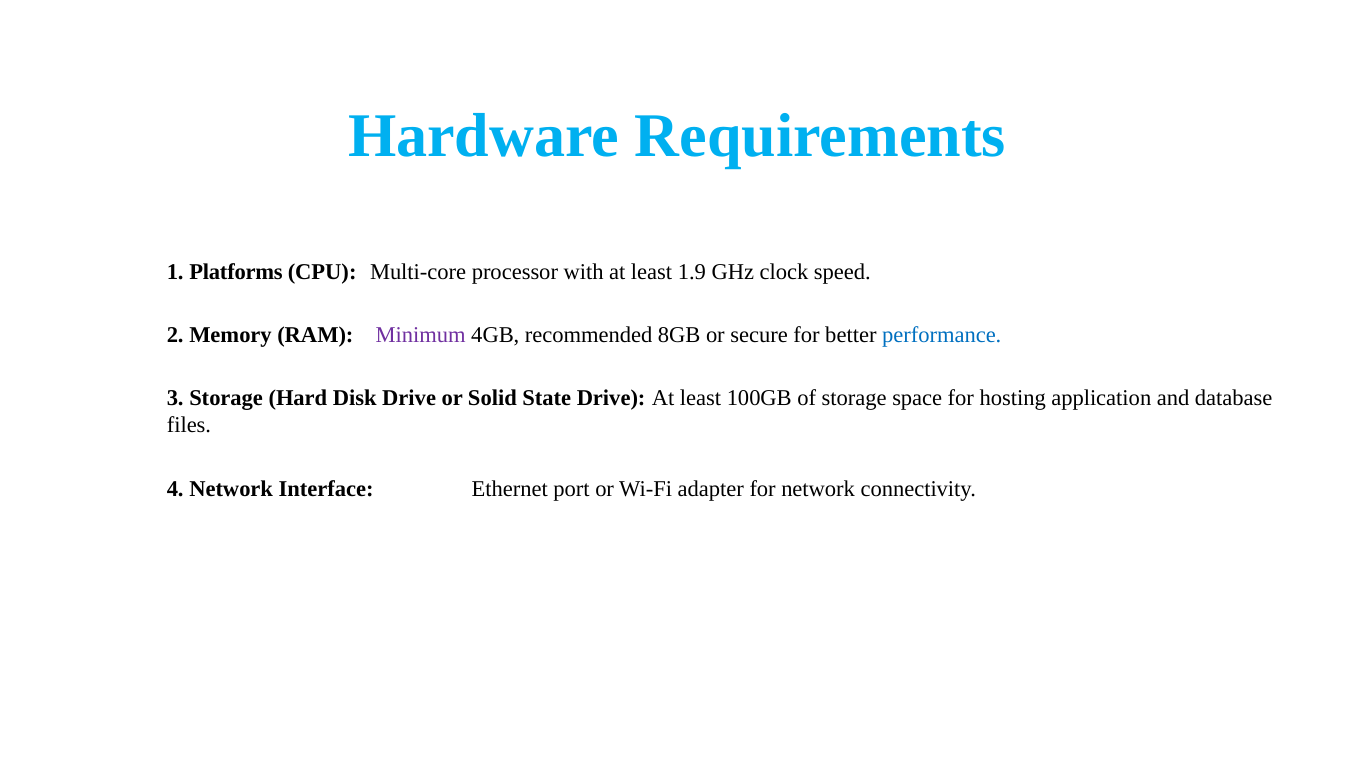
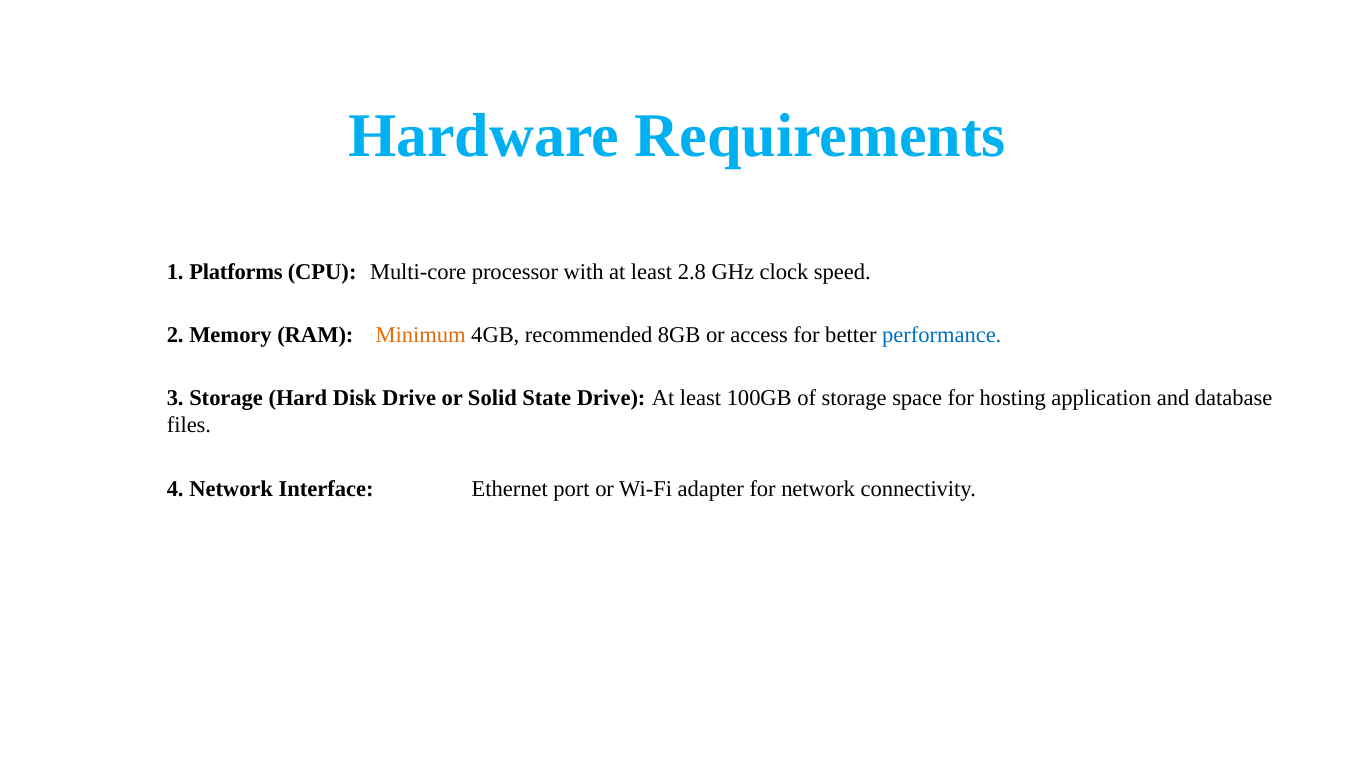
1.9: 1.9 -> 2.8
Minimum colour: purple -> orange
secure: secure -> access
